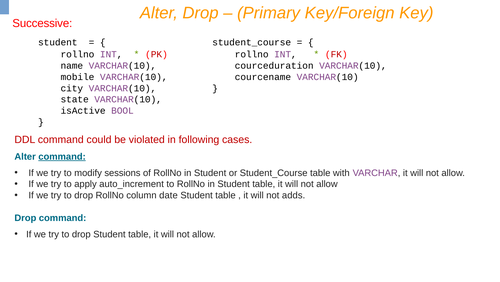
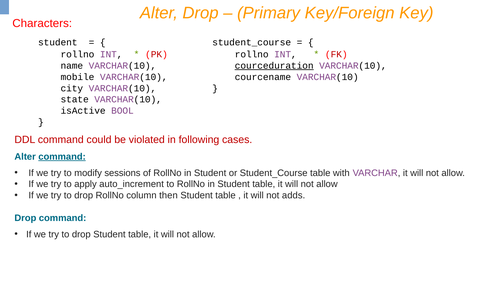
Successive: Successive -> Characters
courceduration underline: none -> present
date: date -> then
